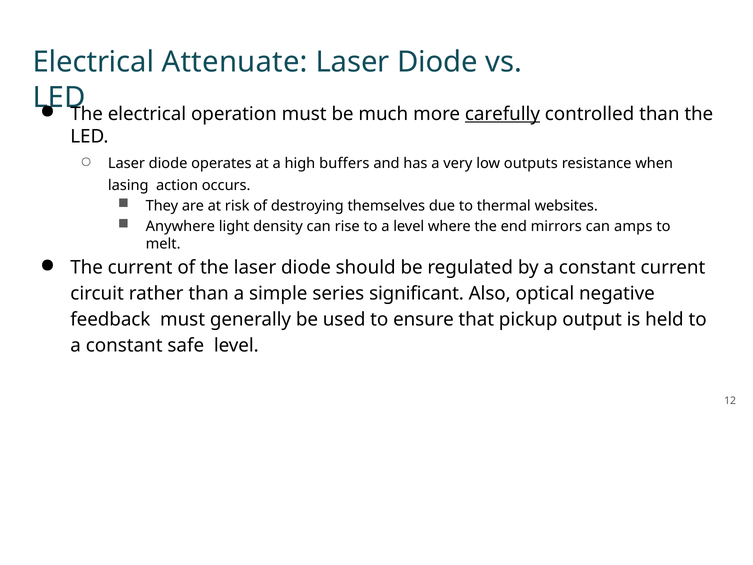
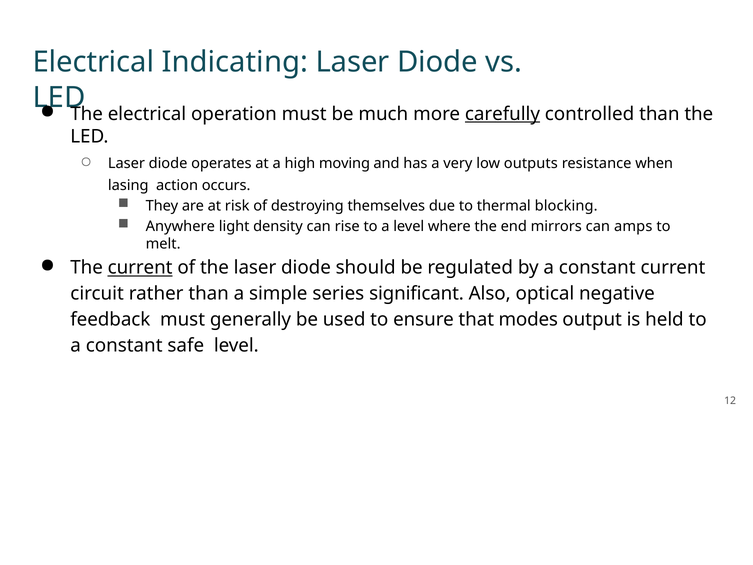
Attenuate: Attenuate -> Indicating
buffers: buffers -> moving
websites: websites -> blocking
current at (140, 268) underline: none -> present
pickup: pickup -> modes
